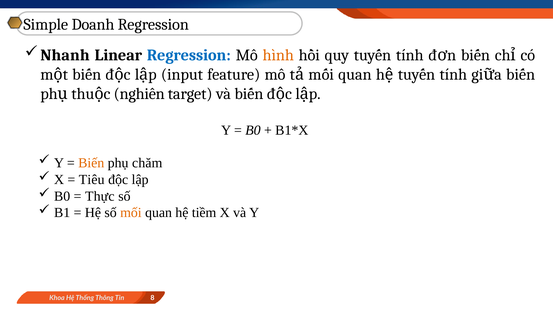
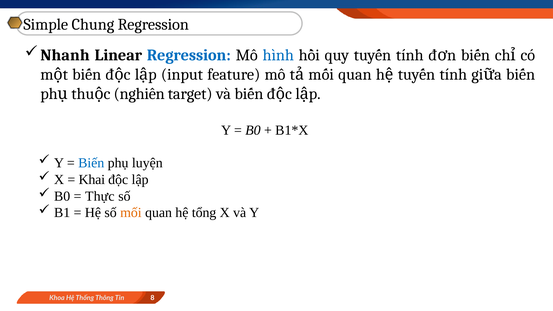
Doanh: Doanh -> Chung
hình colour: orange -> blue
Biến colour: orange -> blue
chăm: chăm -> luyện
Tiêu: Tiêu -> Khai
tiềm: tiềm -> tổng
